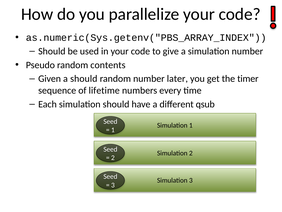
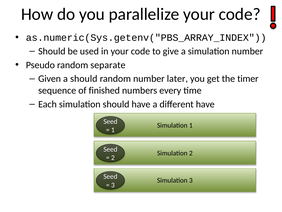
contents: contents -> separate
lifetime: lifetime -> finished
different qsub: qsub -> have
